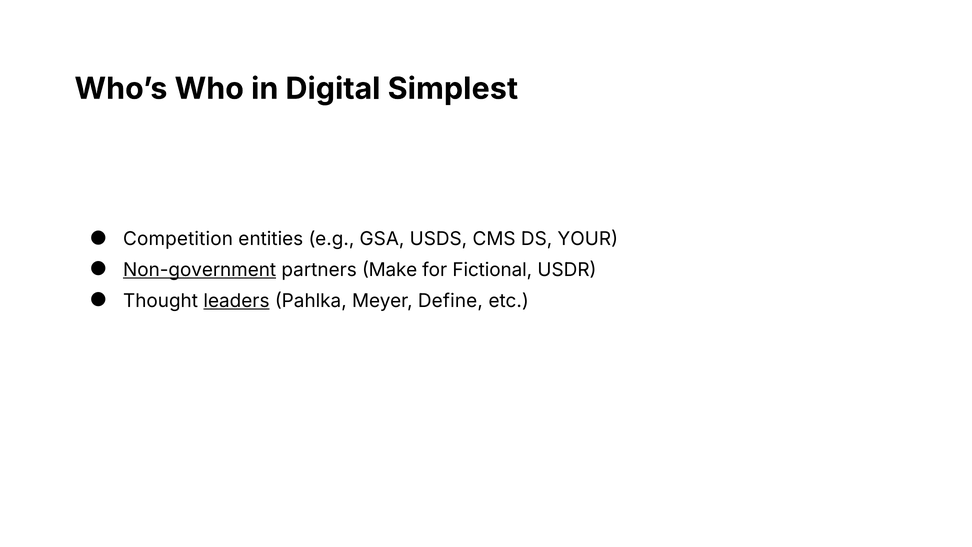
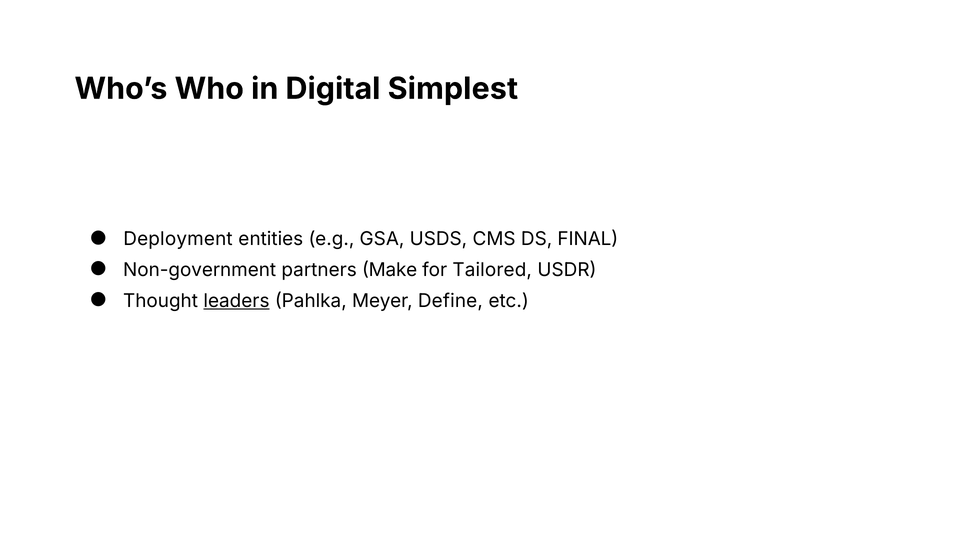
Competition: Competition -> Deployment
YOUR: YOUR -> FINAL
Non-government underline: present -> none
Fictional: Fictional -> Tailored
